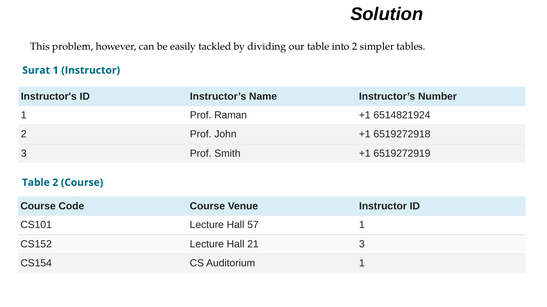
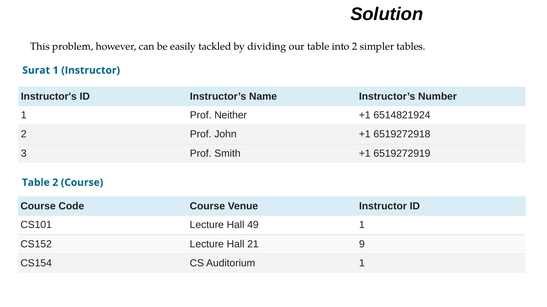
Raman: Raman -> Neither
57: 57 -> 49
21 3: 3 -> 9
